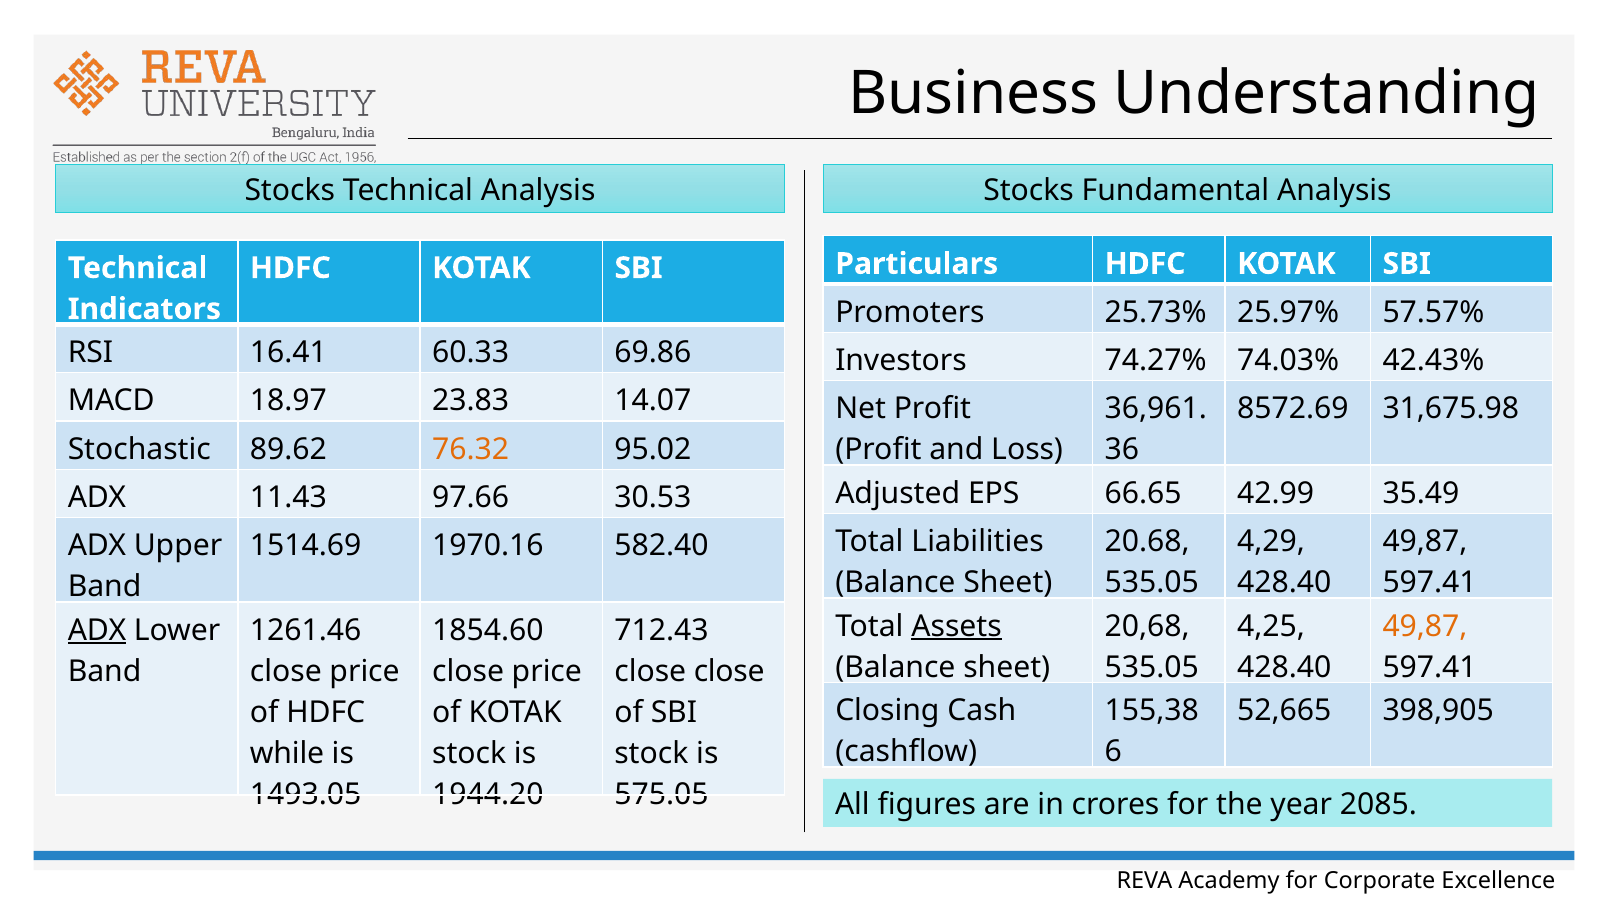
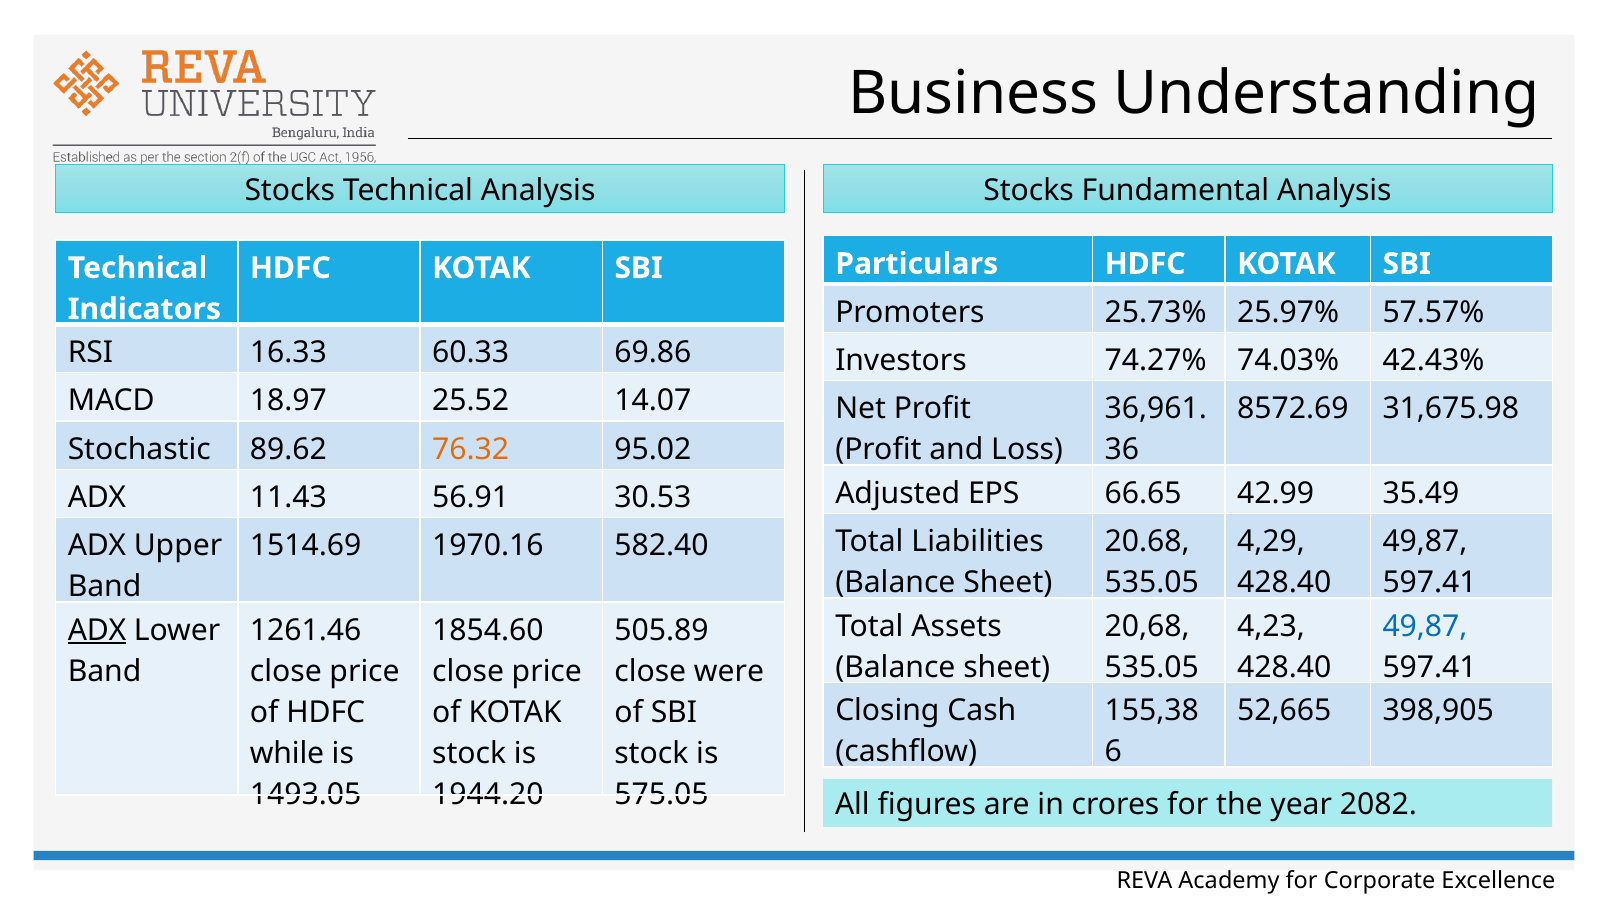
16.41: 16.41 -> 16.33
23.83: 23.83 -> 25.52
97.66: 97.66 -> 56.91
Assets underline: present -> none
4,25: 4,25 -> 4,23
49,87 at (1425, 626) colour: orange -> blue
712.43: 712.43 -> 505.89
close close: close -> were
2085: 2085 -> 2082
